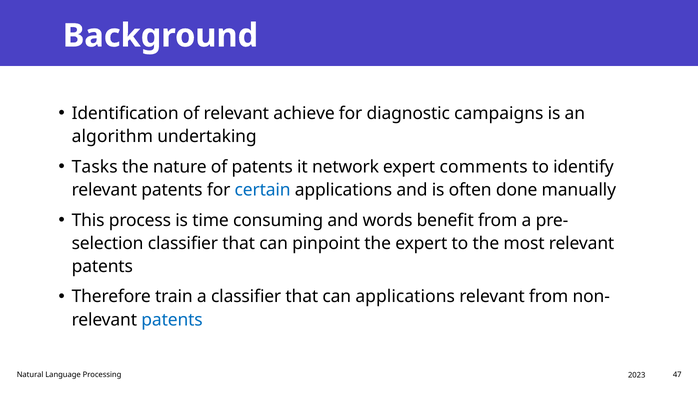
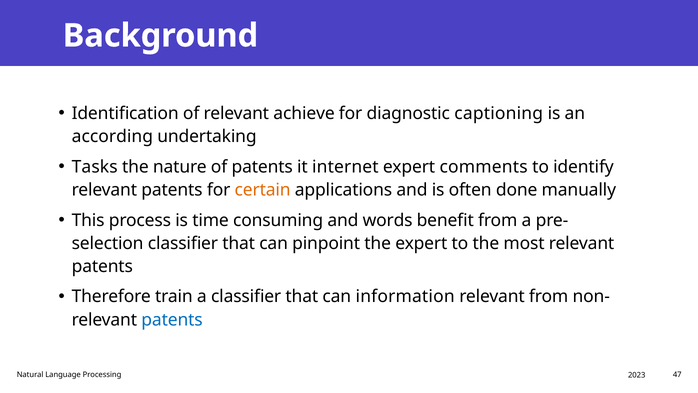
campaigns: campaigns -> captioning
algorithm: algorithm -> according
network: network -> internet
certain colour: blue -> orange
can applications: applications -> information
